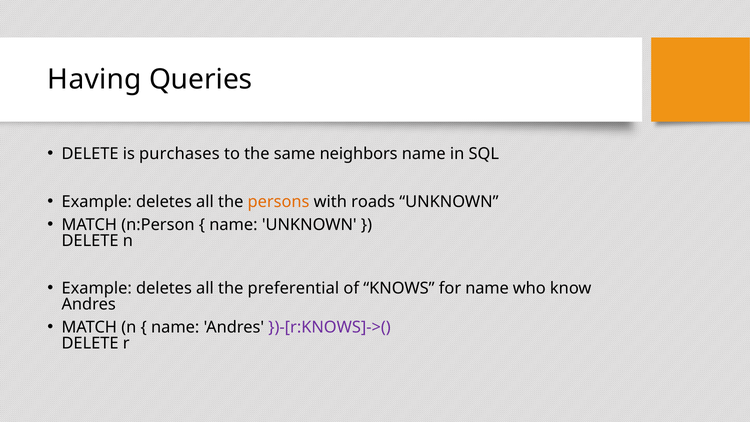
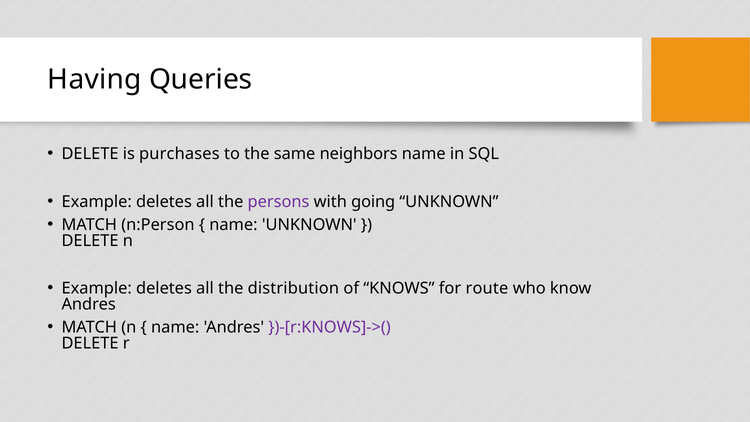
persons colour: orange -> purple
roads: roads -> going
preferential: preferential -> distribution
for name: name -> route
